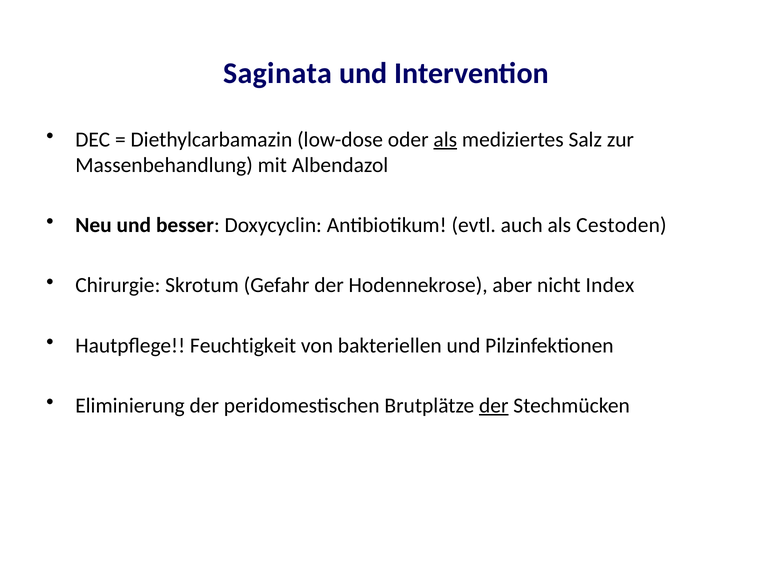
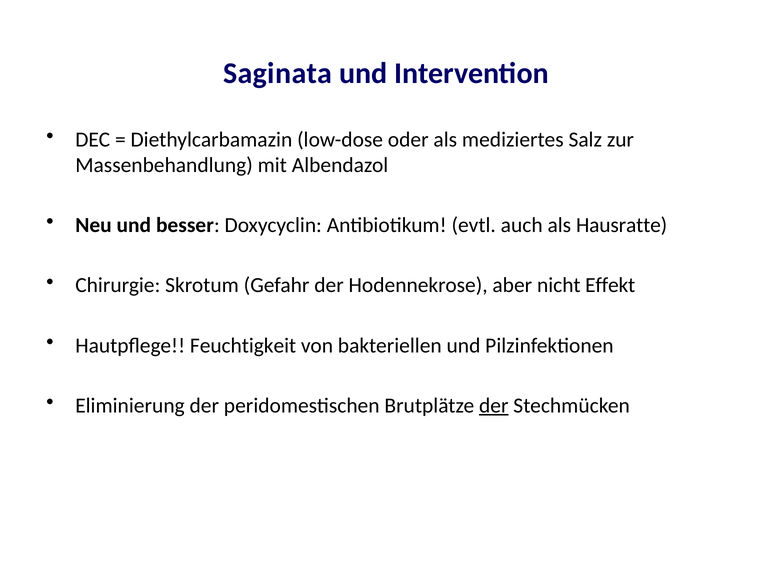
als at (445, 140) underline: present -> none
Cestoden: Cestoden -> Hausratte
Index: Index -> Effekt
